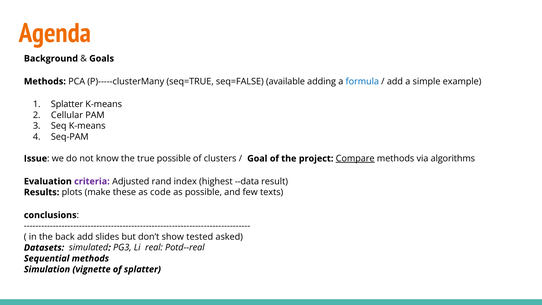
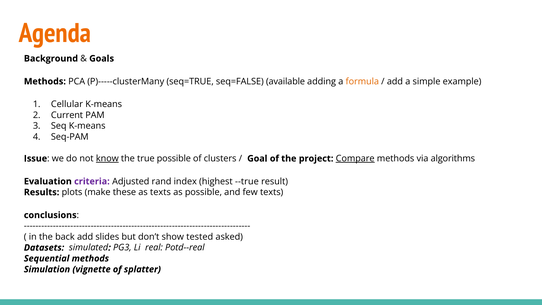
formula colour: blue -> orange
Splatter at (67, 104): Splatter -> Cellular
Cellular: Cellular -> Current
know underline: none -> present
--data: --data -> --true
as code: code -> texts
